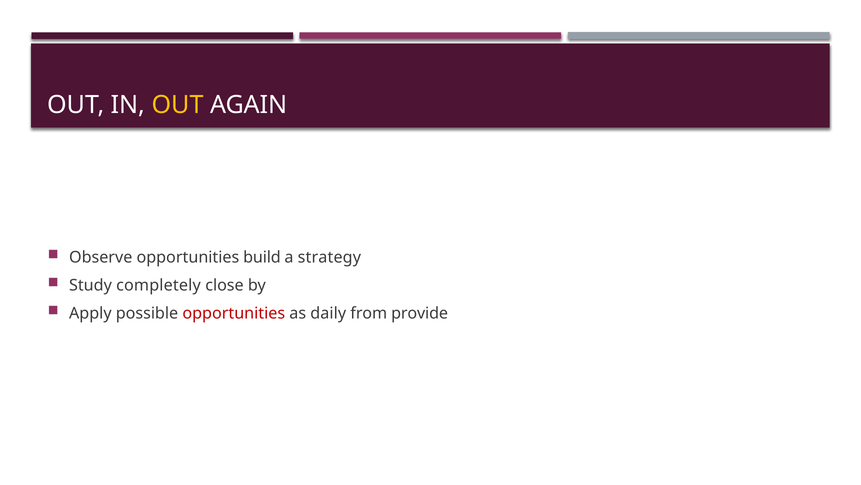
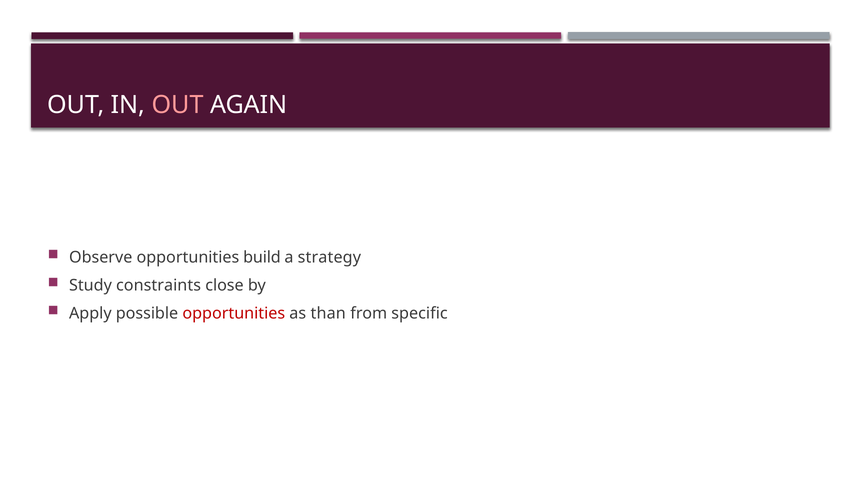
OUT at (178, 105) colour: yellow -> pink
completely: completely -> constraints
daily: daily -> than
provide: provide -> specific
